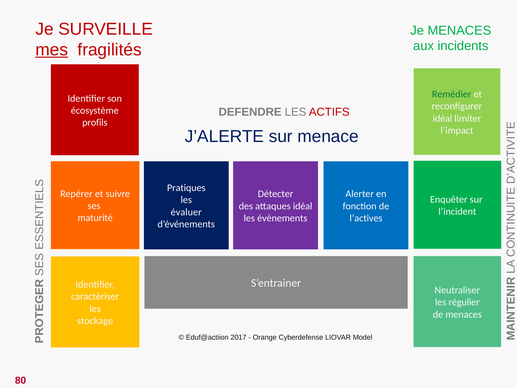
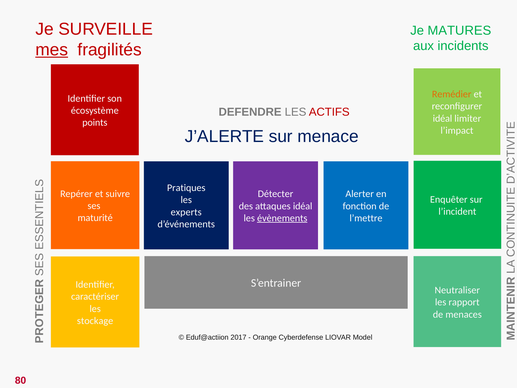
Je MENACES: MENACES -> MATURES
Remédier colour: green -> orange
profils: profils -> points
évaluer: évaluer -> experts
évènements underline: none -> present
l’actives: l’actives -> l’mettre
régulier: régulier -> rapport
